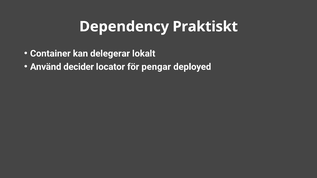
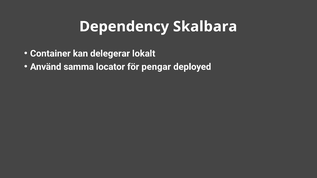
Praktiskt: Praktiskt -> Skalbara
decider: decider -> samma
